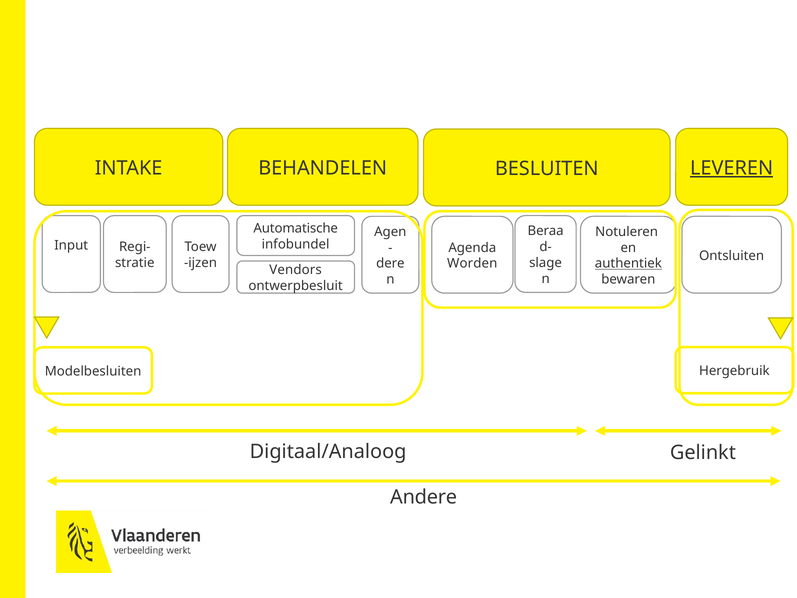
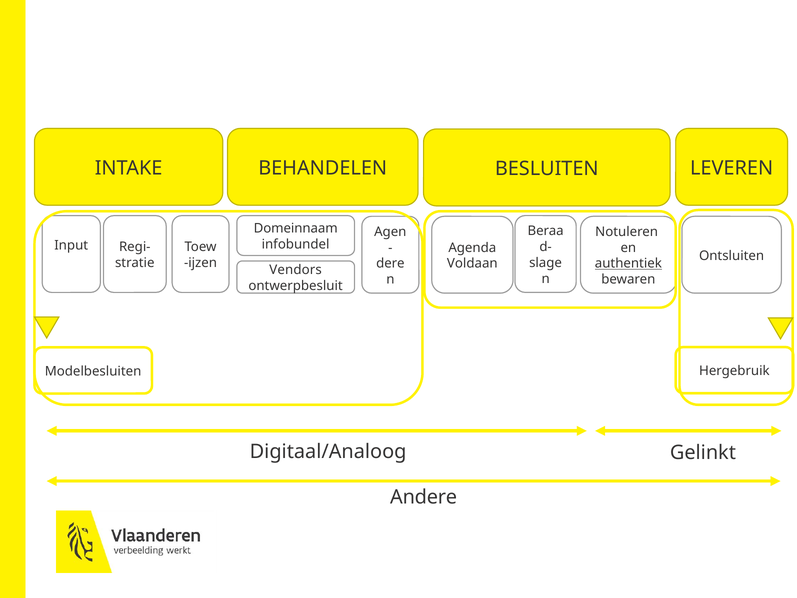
LEVEREN underline: present -> none
Automatische: Automatische -> Domeinnaam
Worden: Worden -> Voldaan
